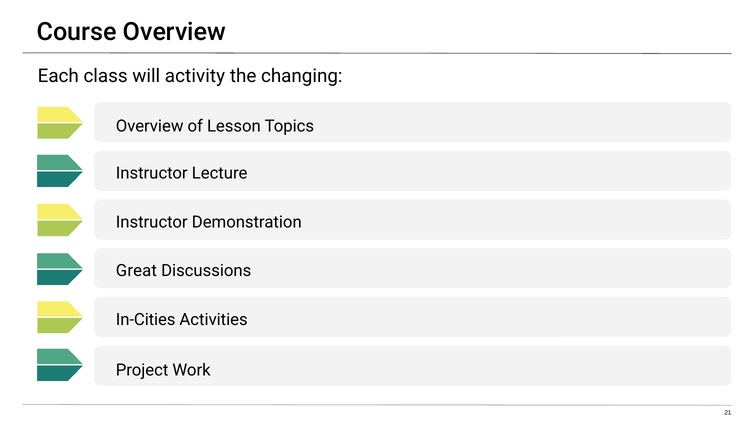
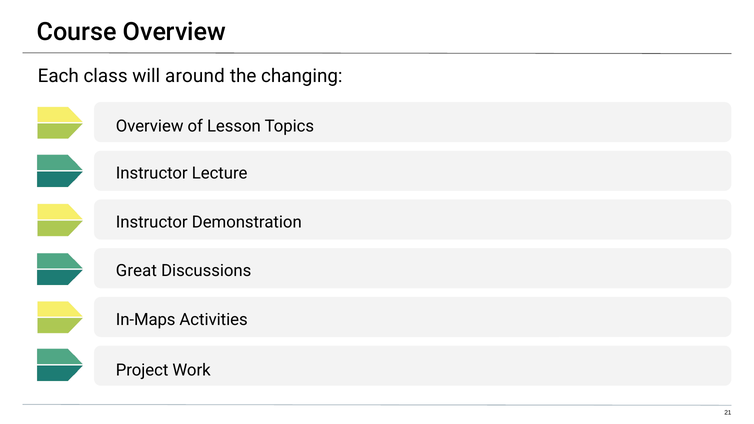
activity: activity -> around
In-Cities: In-Cities -> In-Maps
